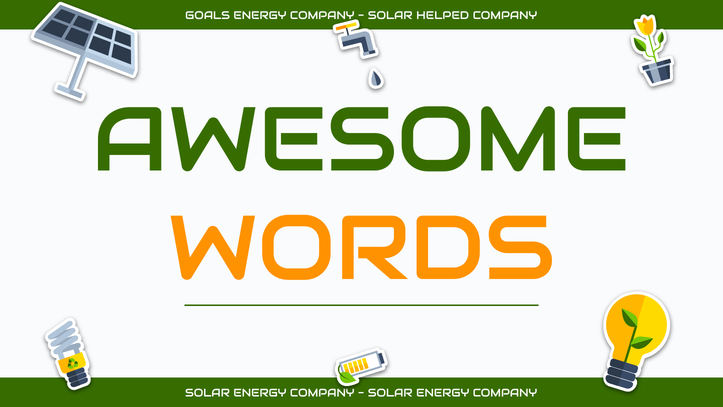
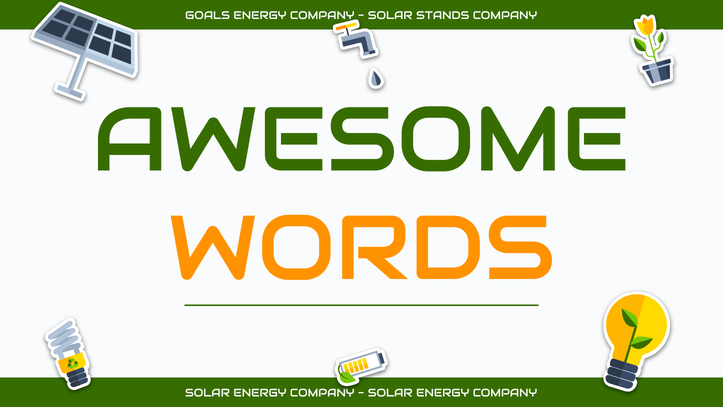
HELPED: HELPED -> STANDS
